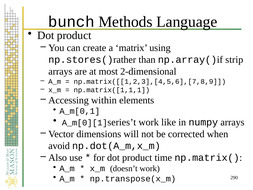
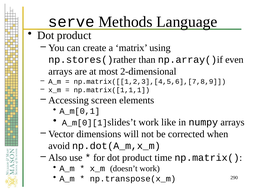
bunch: bunch -> serve
strip: strip -> even
within: within -> screen
series’t: series’t -> slides’t
